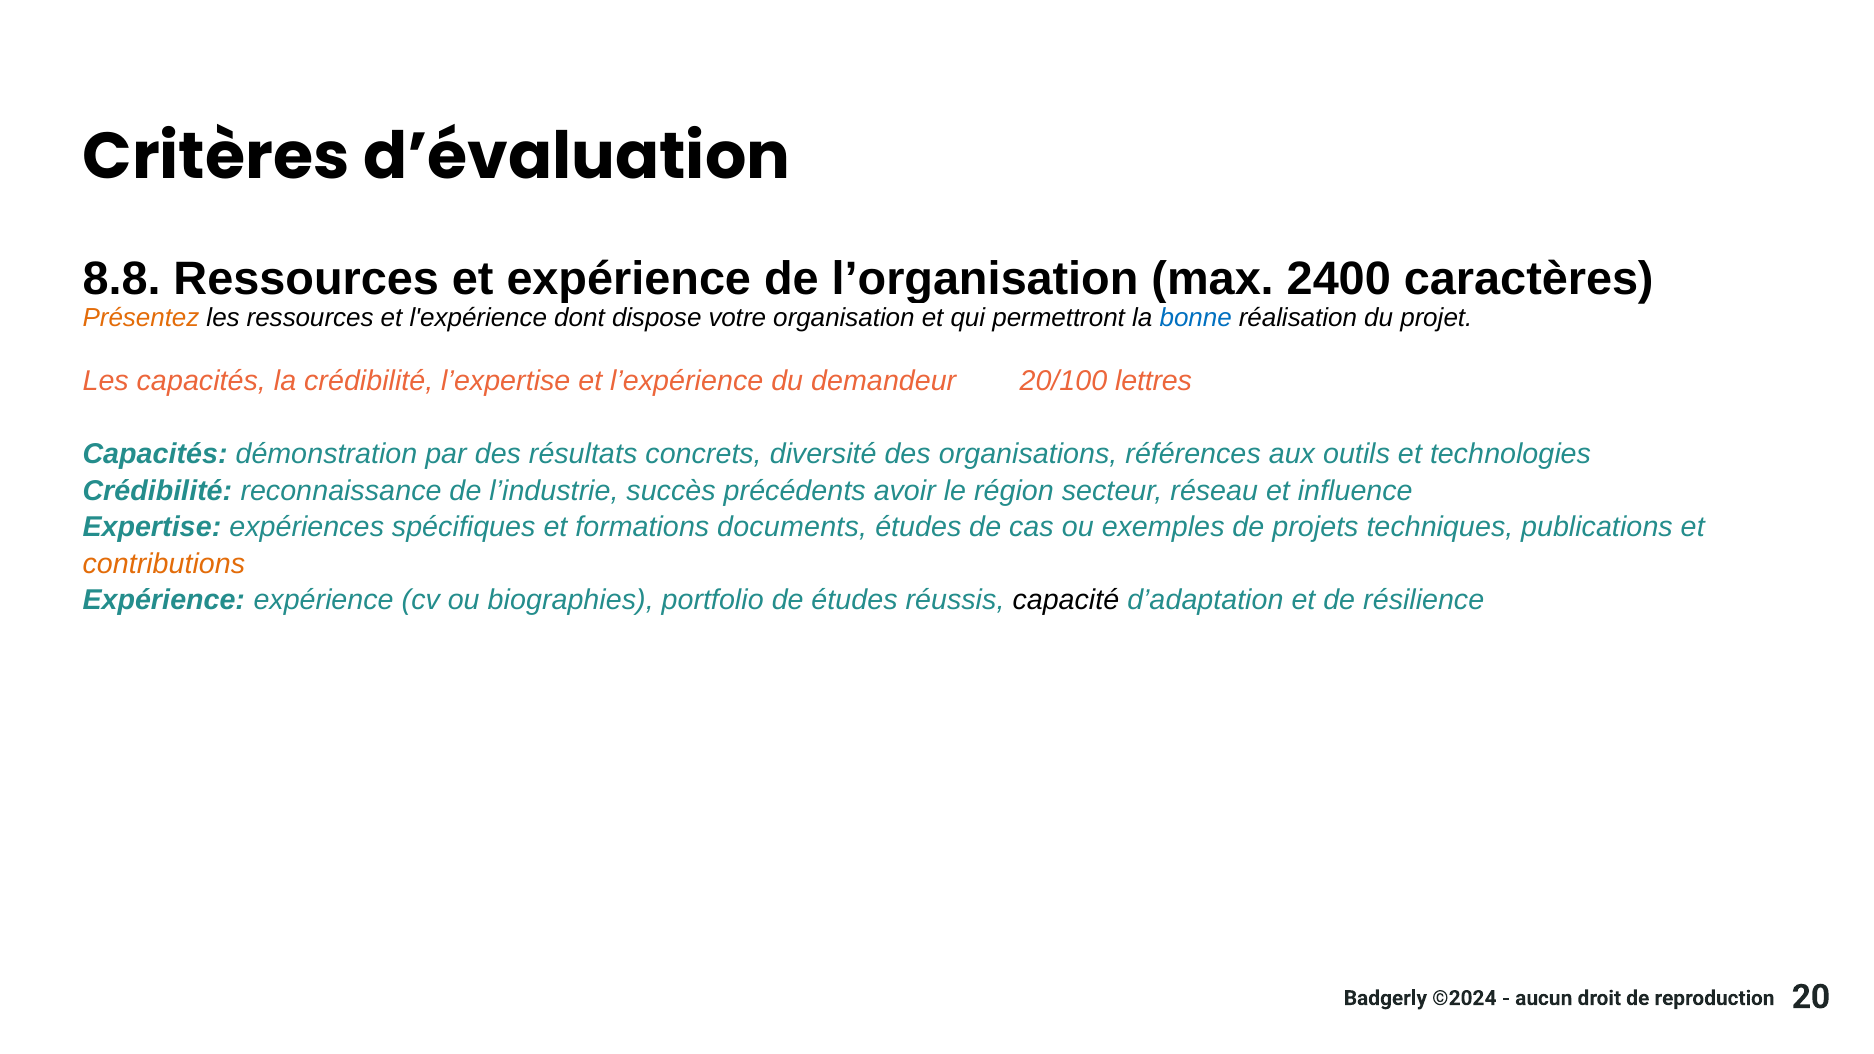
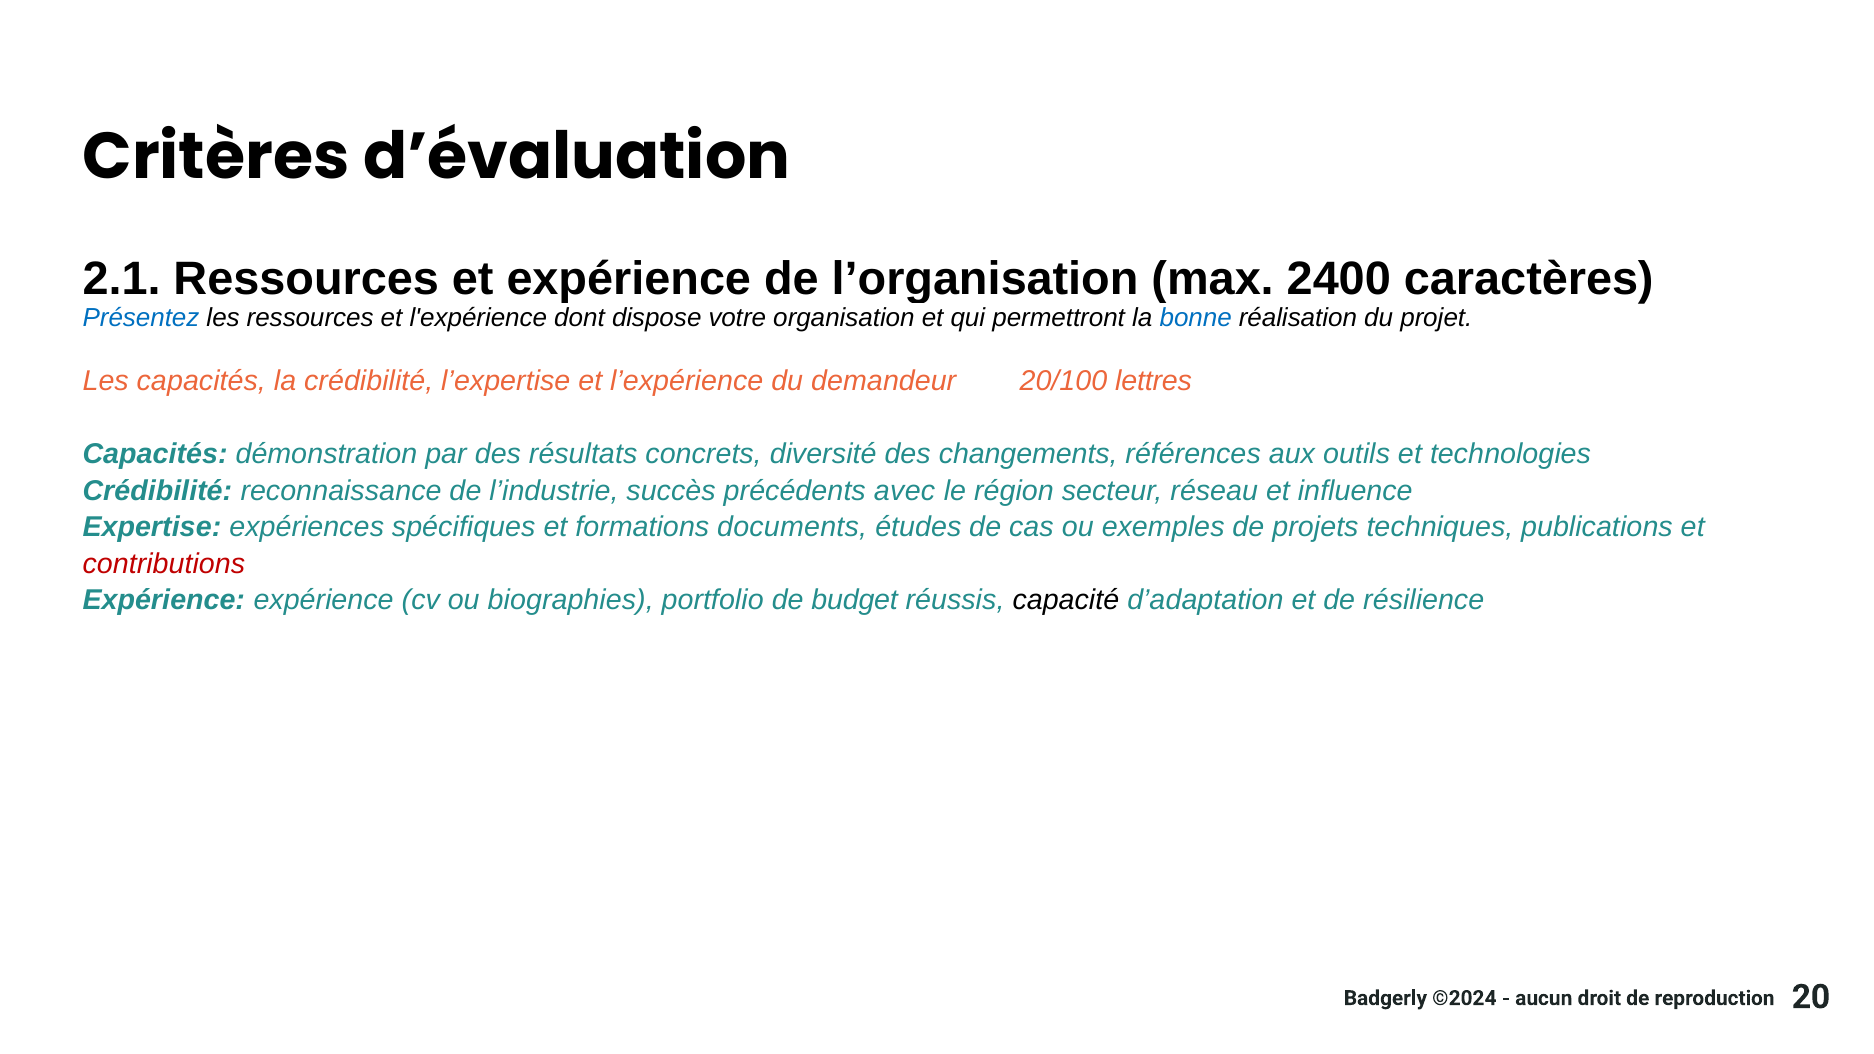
8.8: 8.8 -> 2.1
Présentez colour: orange -> blue
organisations: organisations -> changements
avoir: avoir -> avec
contributions colour: orange -> red
de études: études -> budget
